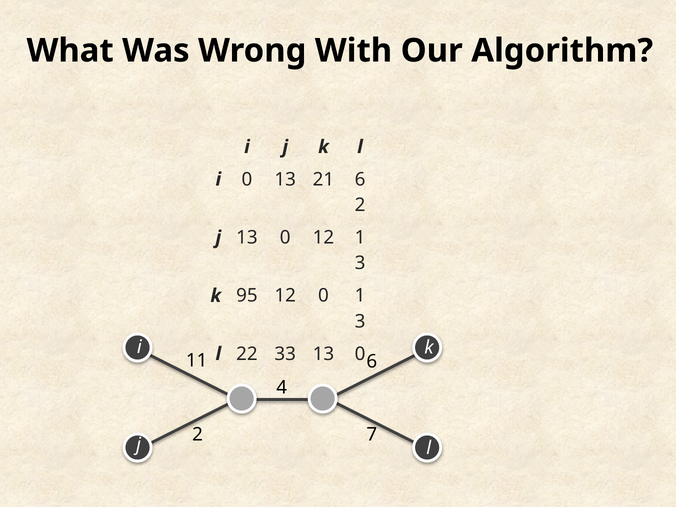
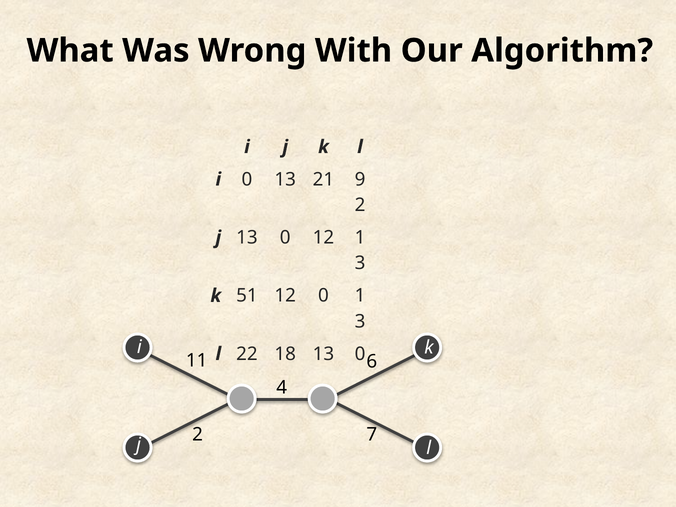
21 6: 6 -> 9
95: 95 -> 51
33: 33 -> 18
